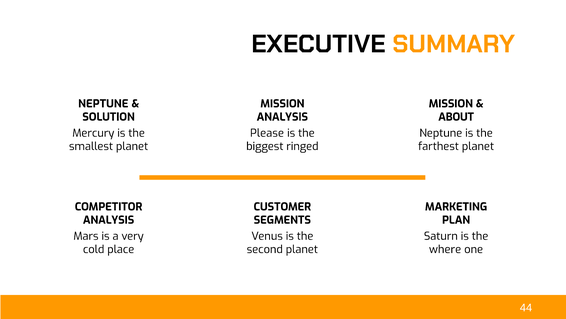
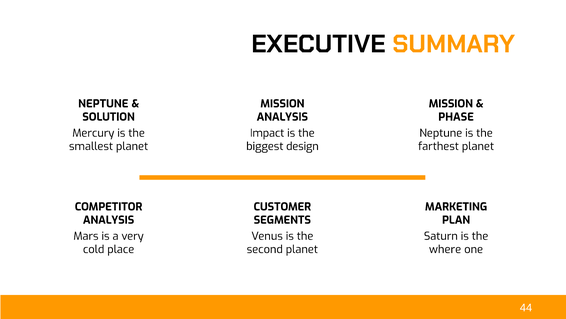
ABOUT: ABOUT -> PHASE
Please: Please -> Impact
ringed: ringed -> design
